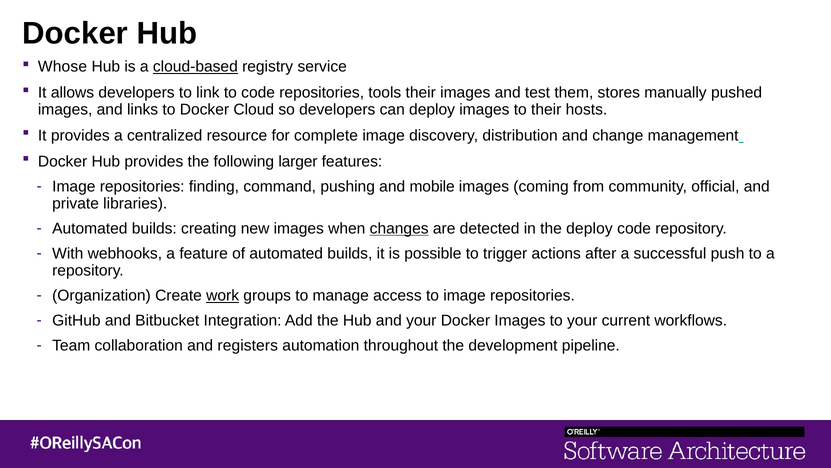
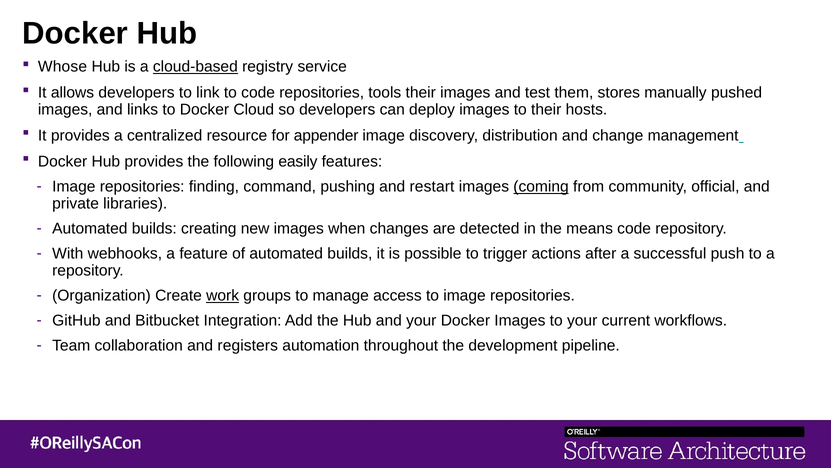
complete: complete -> appender
larger: larger -> easily
mobile: mobile -> restart
coming underline: none -> present
changes underline: present -> none
the deploy: deploy -> means
